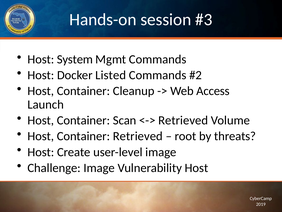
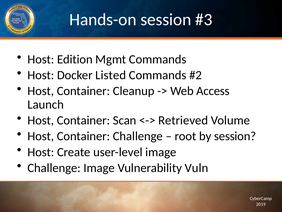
System: System -> Edition
Container Retrieved: Retrieved -> Challenge
by threats: threats -> session
Vulnerability Host: Host -> Vuln
